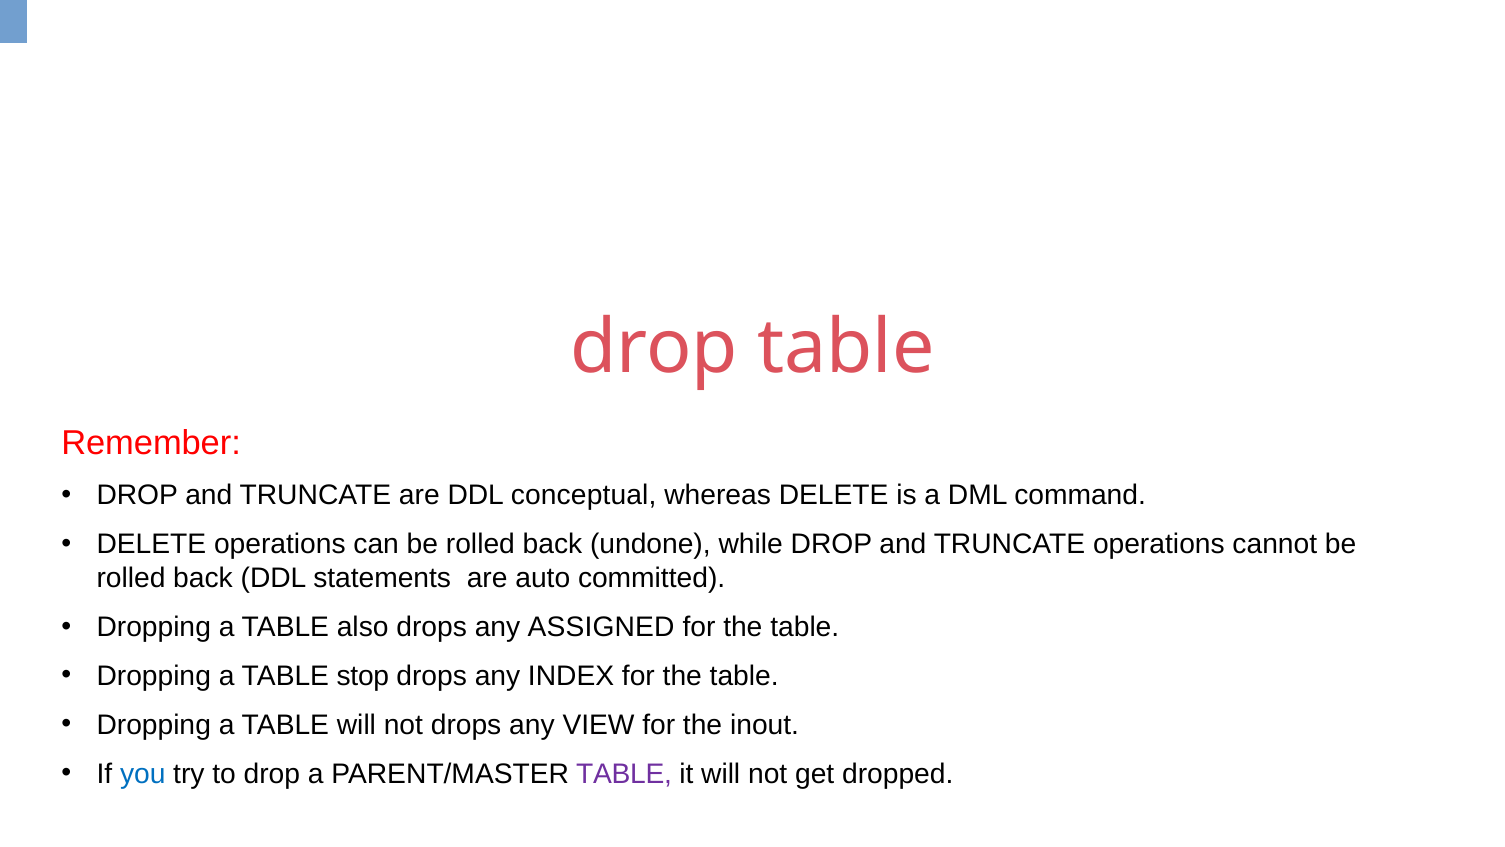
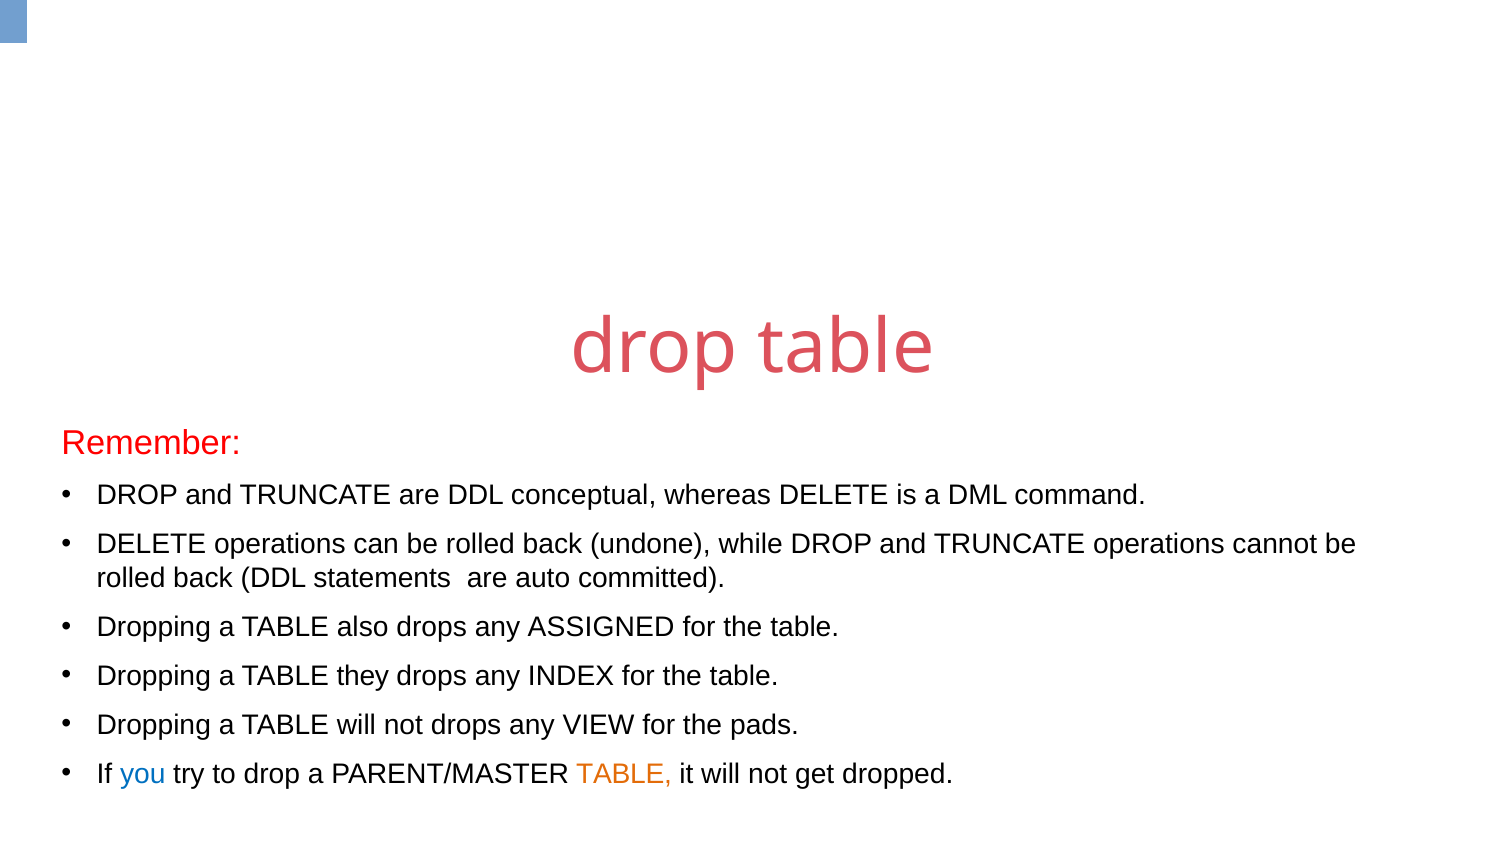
stop: stop -> they
inout: inout -> pads
TABLE at (624, 774) colour: purple -> orange
